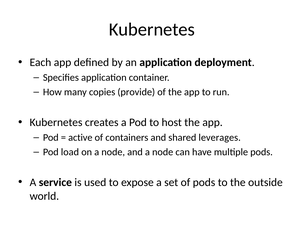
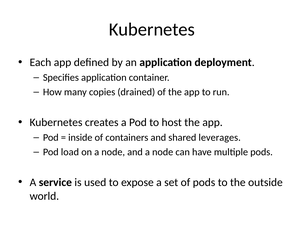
provide: provide -> drained
active: active -> inside
